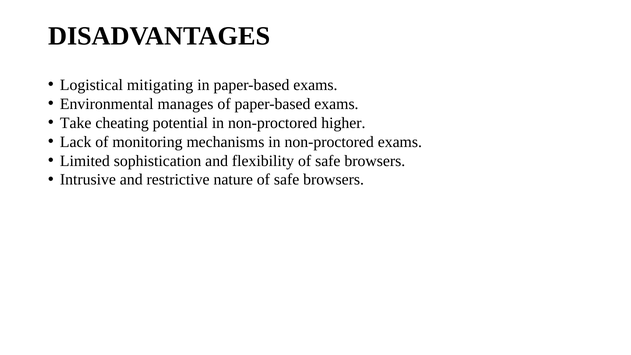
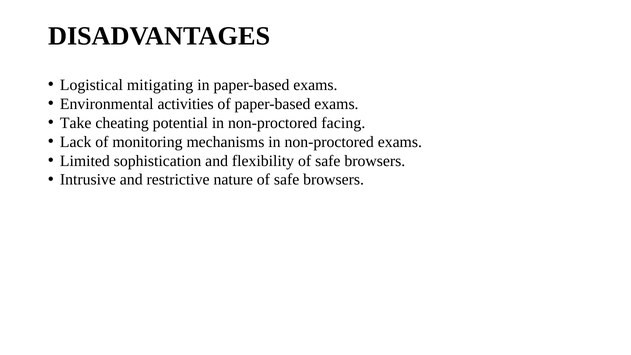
manages: manages -> activities
higher: higher -> facing
